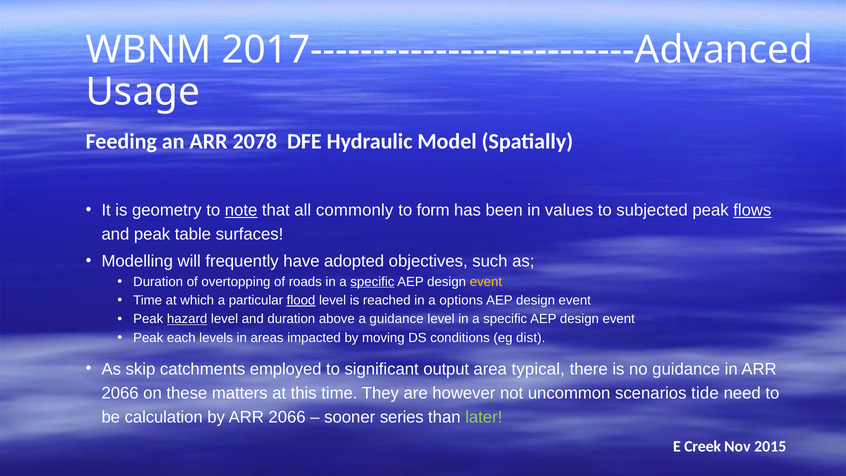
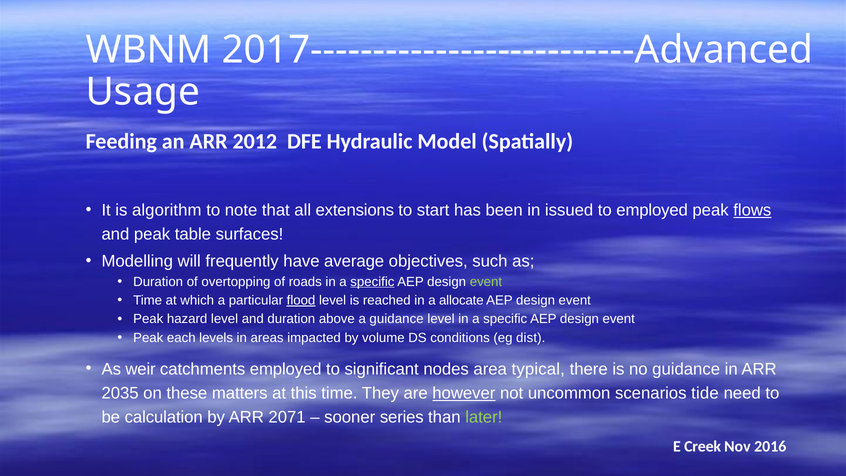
2078: 2078 -> 2012
geometry: geometry -> algorithm
note underline: present -> none
commonly: commonly -> extensions
form: form -> start
values: values -> issued
to subjected: subjected -> employed
adopted: adopted -> average
event at (486, 282) colour: yellow -> light green
options: options -> allocate
hazard underline: present -> none
moving: moving -> volume
skip: skip -> weir
output: output -> nodes
2066 at (120, 393): 2066 -> 2035
however underline: none -> present
by ARR 2066: 2066 -> 2071
2015: 2015 -> 2016
